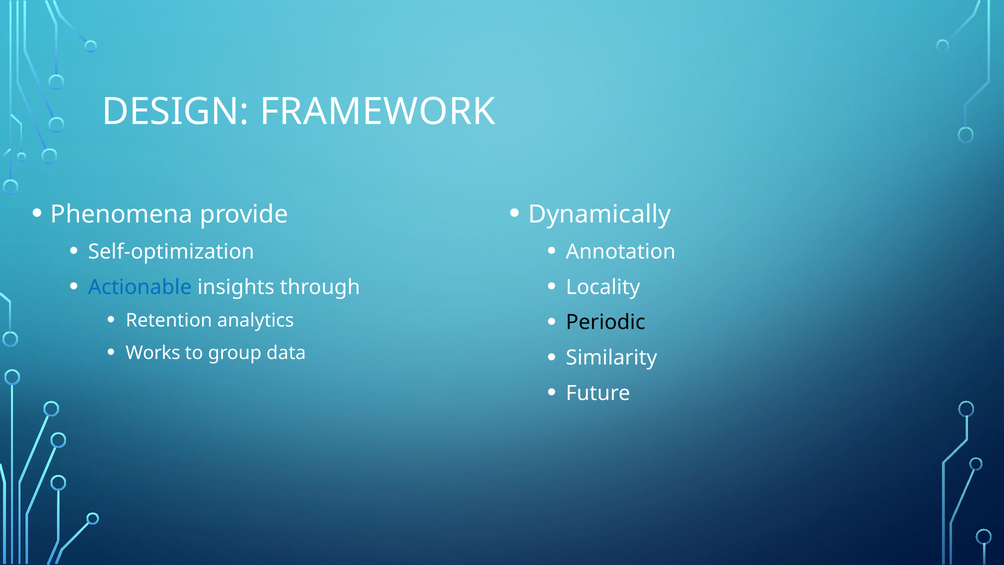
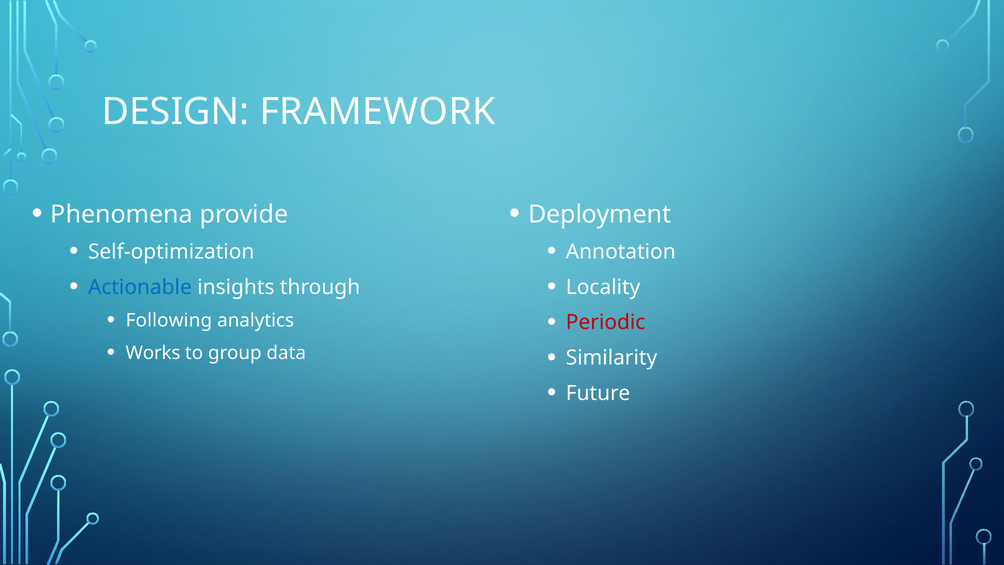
Dynamically: Dynamically -> Deployment
Retention: Retention -> Following
Periodic colour: black -> red
